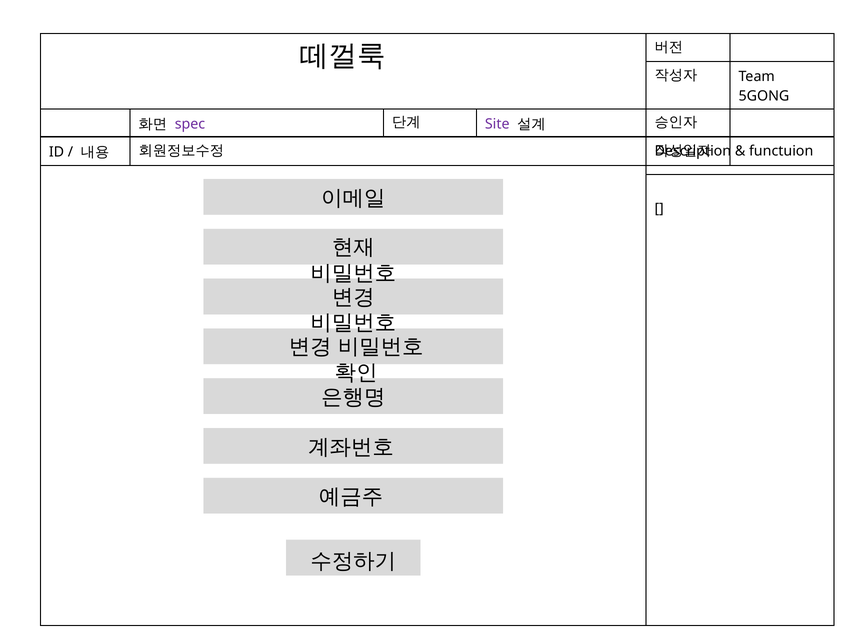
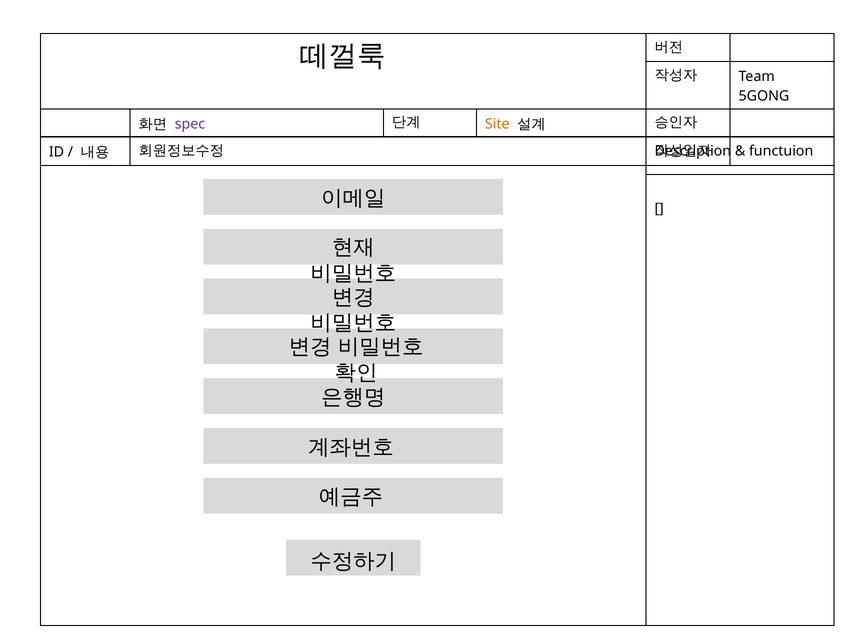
Site colour: purple -> orange
